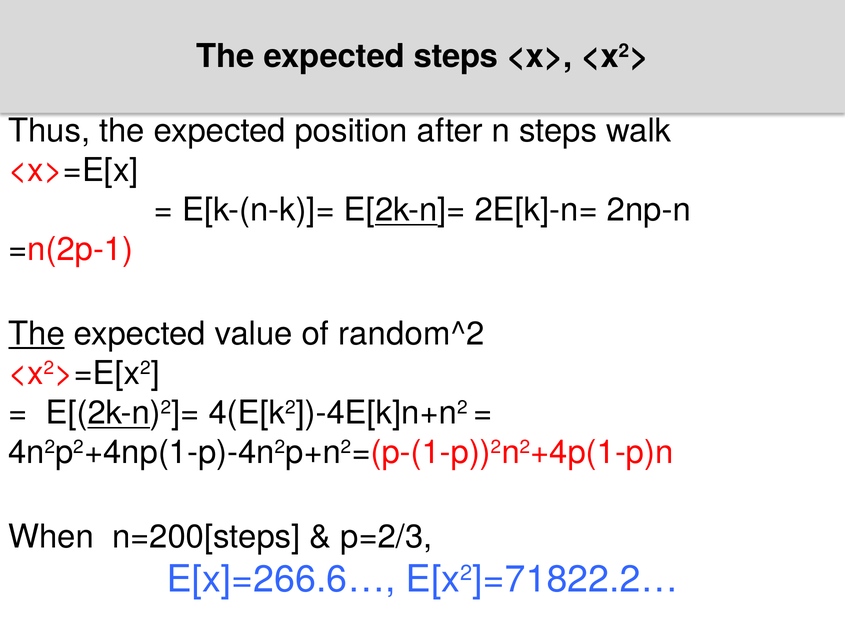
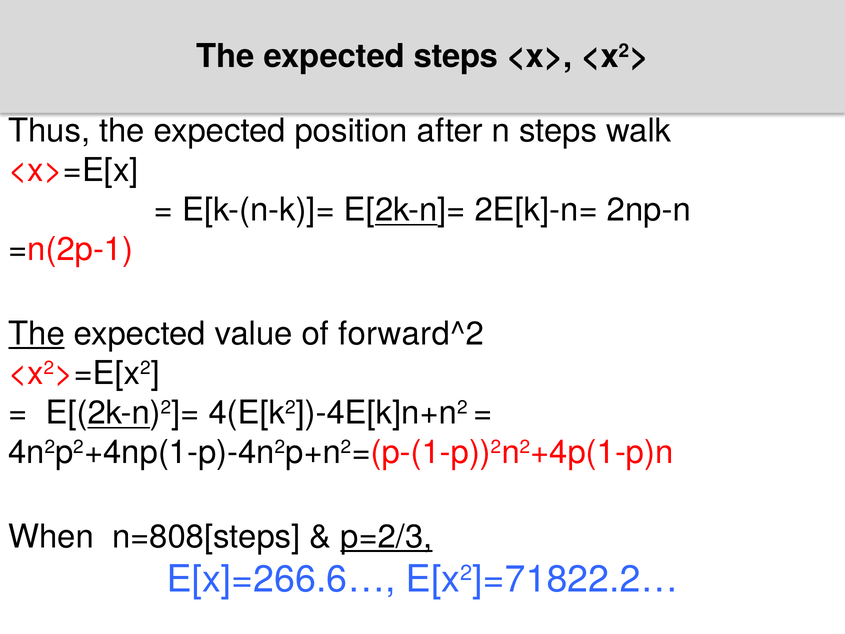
random^2: random^2 -> forward^2
n=200[steps: n=200[steps -> n=808[steps
p=2/3 underline: none -> present
